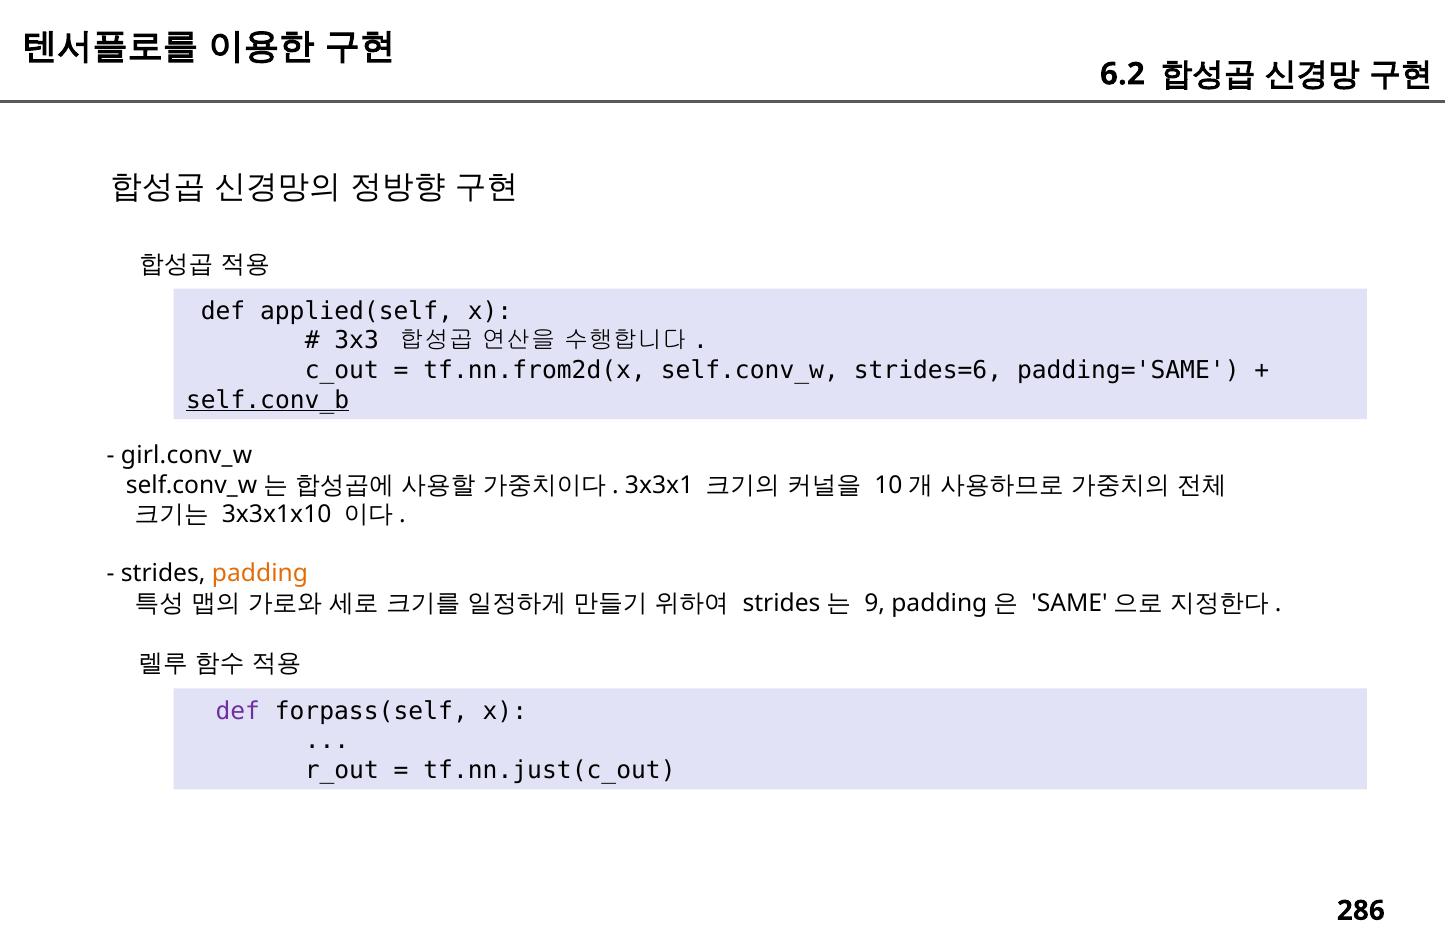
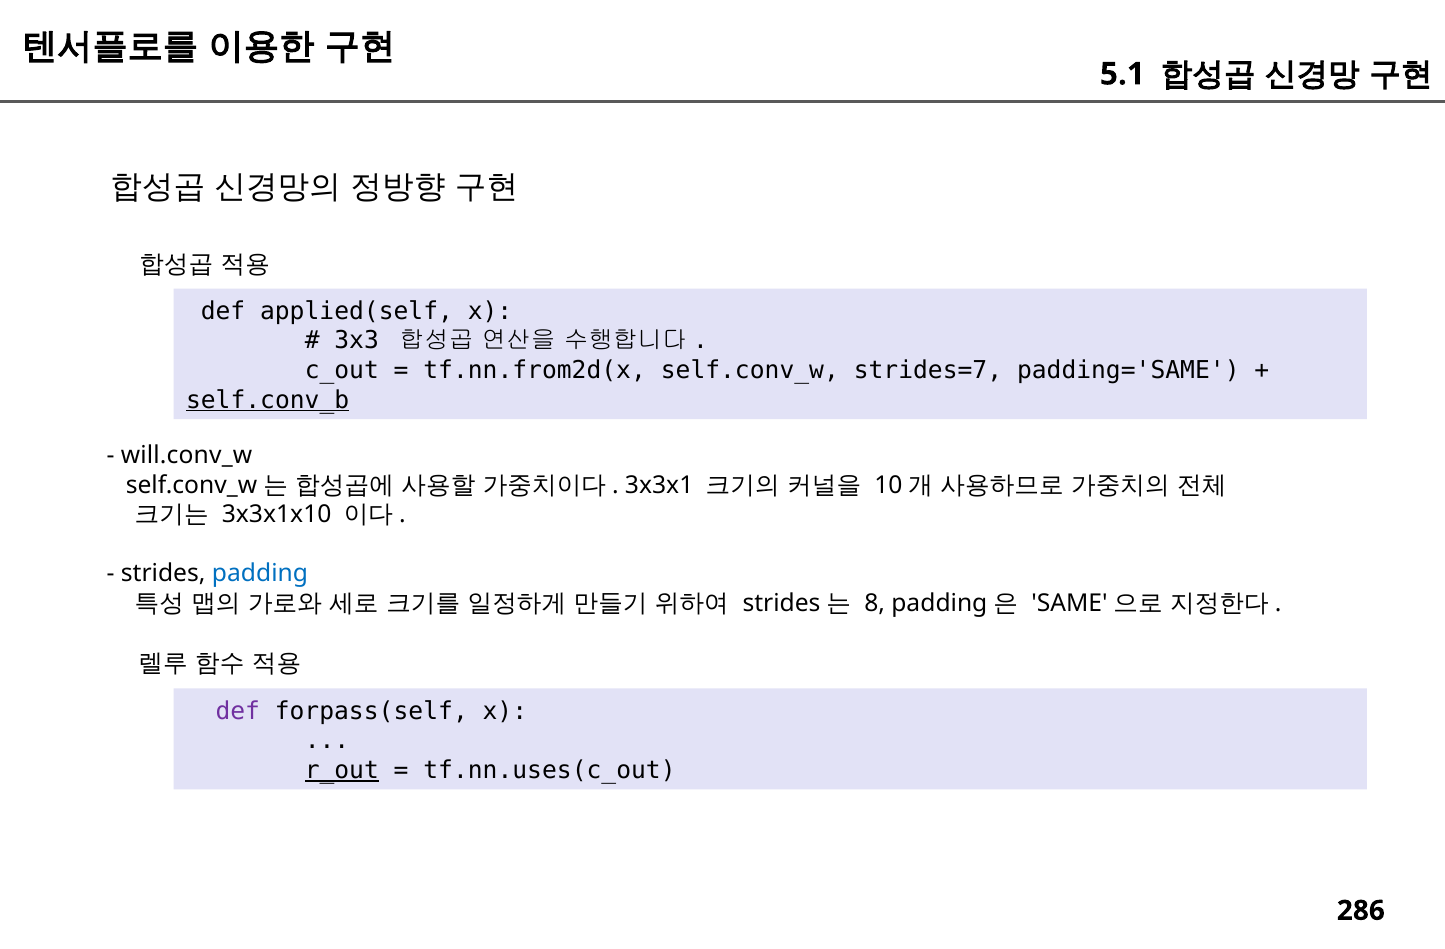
6.2: 6.2 -> 5.1
strides=6: strides=6 -> strides=7
girl.conv_w: girl.conv_w -> will.conv_w
padding colour: orange -> blue
9: 9 -> 8
r_out underline: none -> present
tf.nn.just(c_out: tf.nn.just(c_out -> tf.nn.uses(c_out
